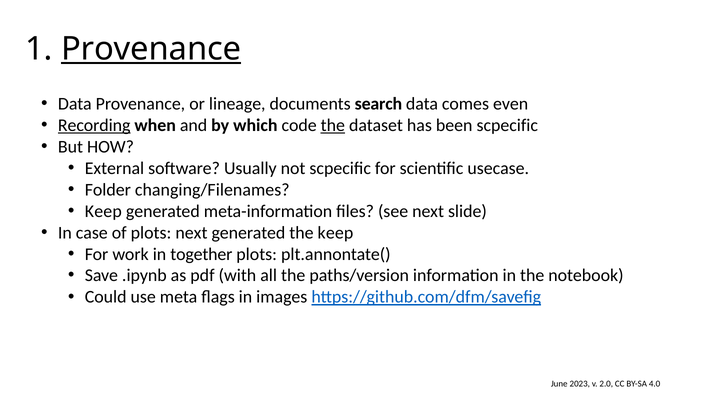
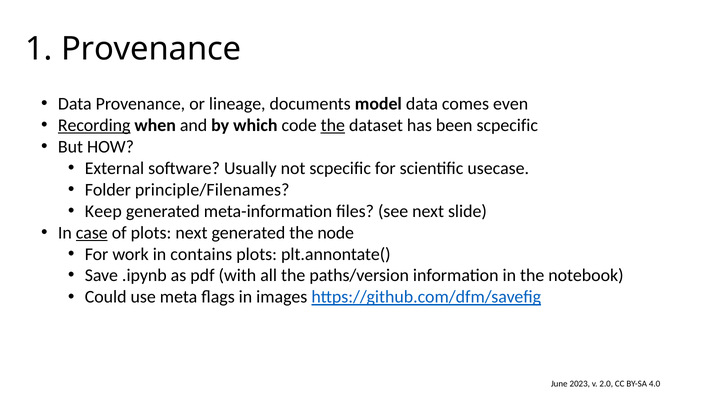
Provenance at (151, 49) underline: present -> none
search: search -> model
changing/Filenames: changing/Filenames -> principle/Filenames
case underline: none -> present
the keep: keep -> node
together: together -> contains
